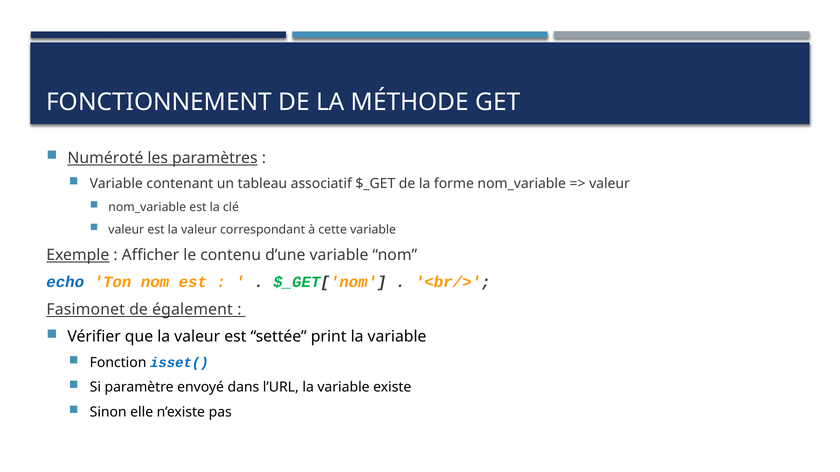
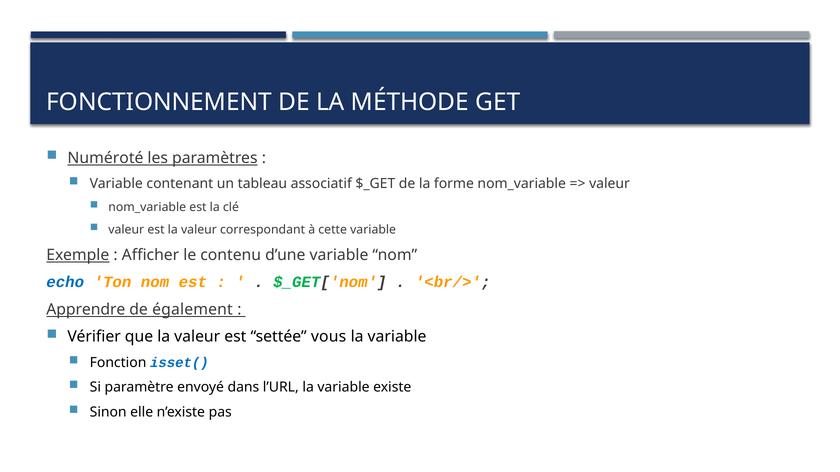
Fasimonet: Fasimonet -> Apprendre
print: print -> vous
